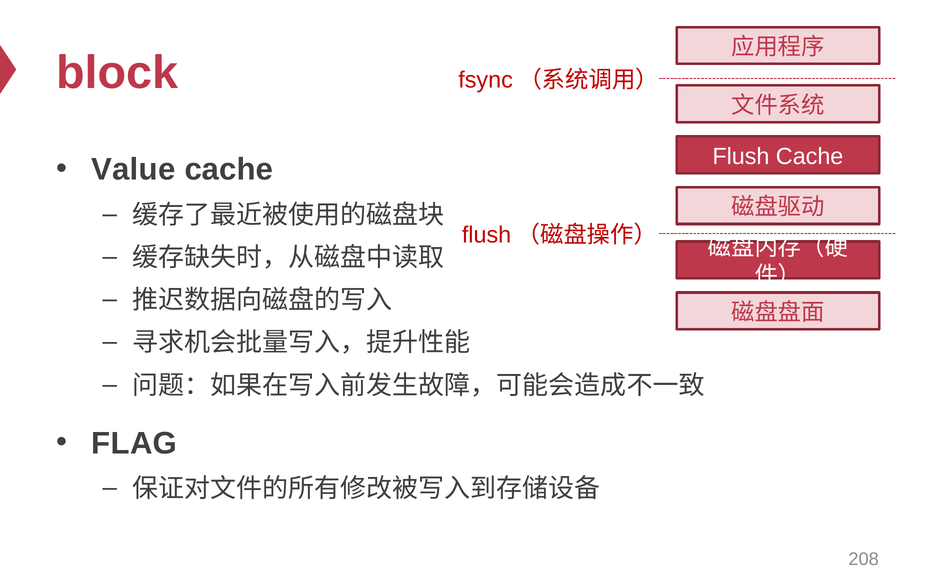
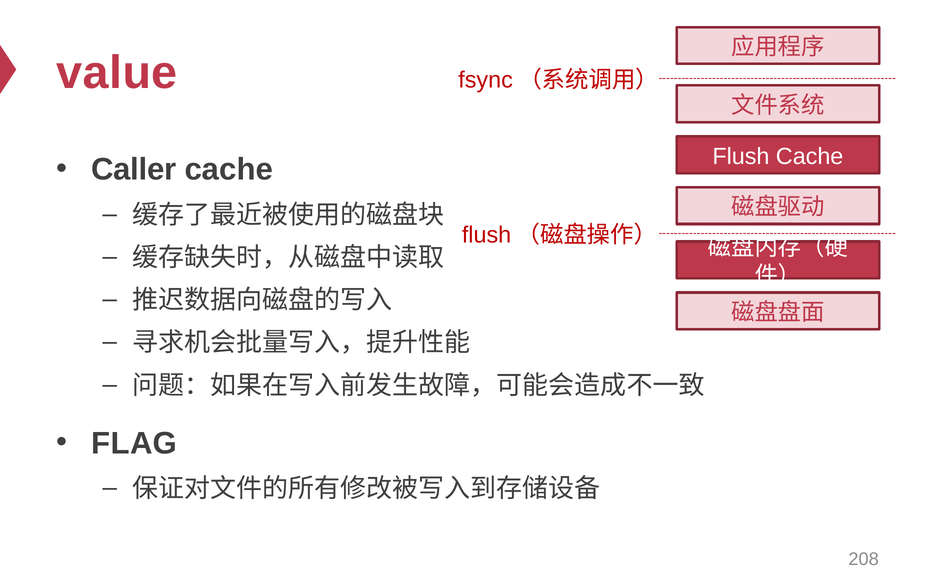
block: block -> value
Value: Value -> Caller
